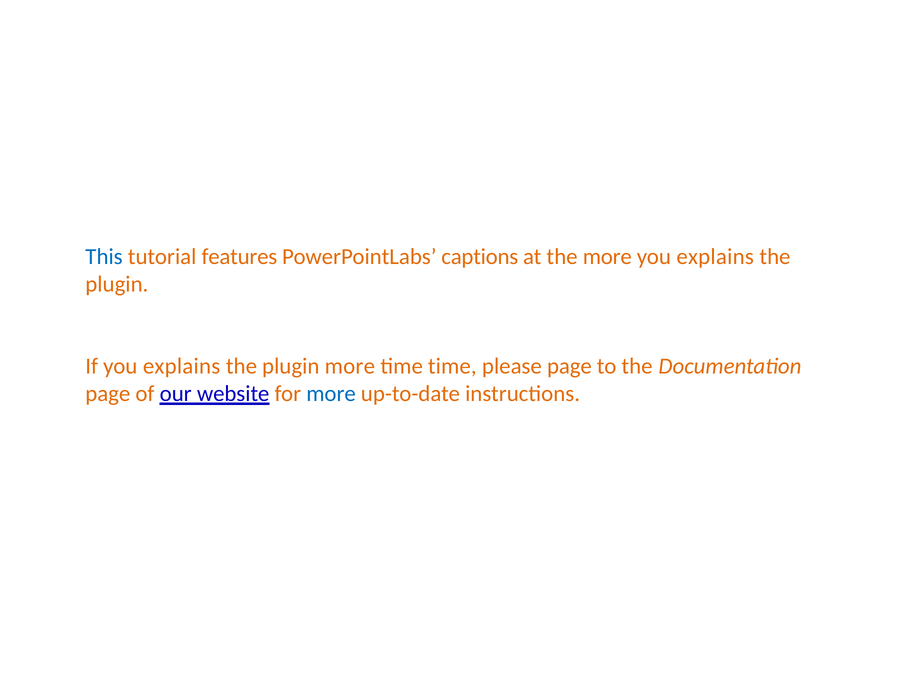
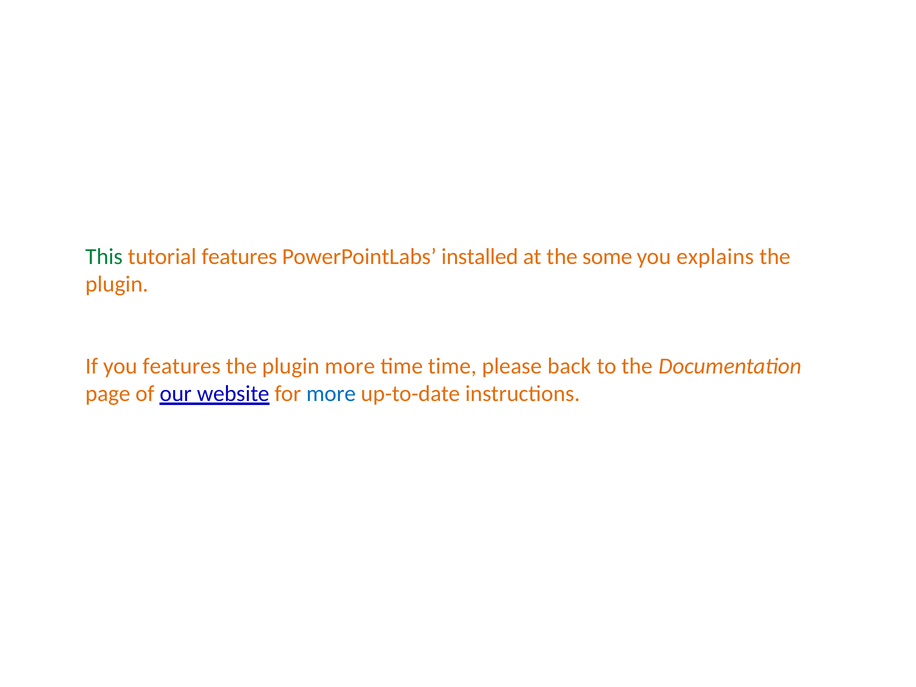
This colour: blue -> green
captions: captions -> installed
the more: more -> some
If you explains: explains -> features
please page: page -> back
